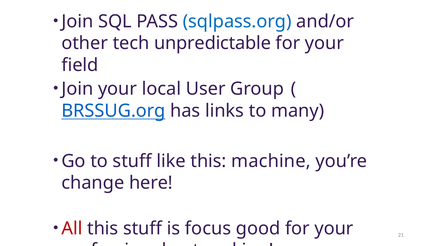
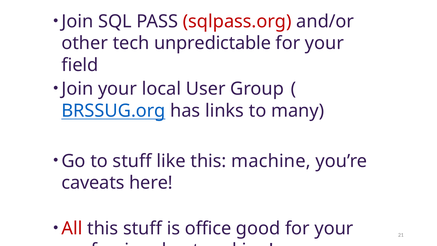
sqlpass.org colour: blue -> red
change: change -> caveats
focus: focus -> office
